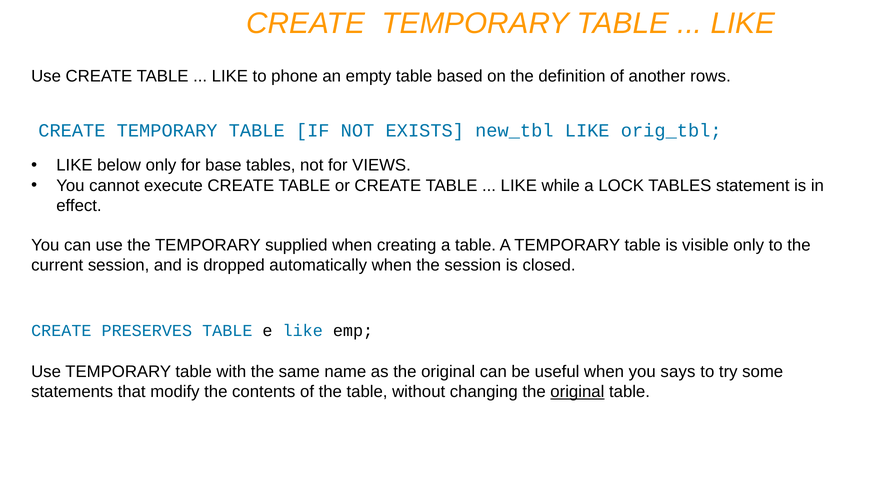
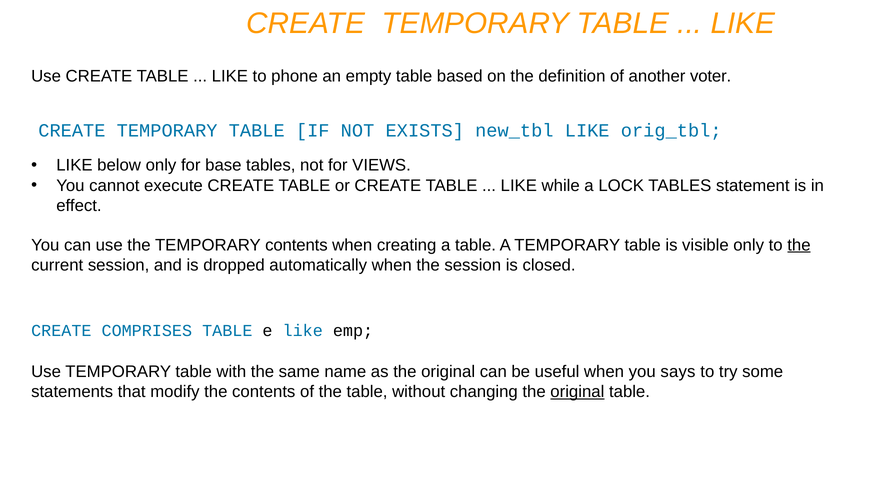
rows: rows -> voter
TEMPORARY supplied: supplied -> contents
the at (799, 245) underline: none -> present
PRESERVES: PRESERVES -> COMPRISES
